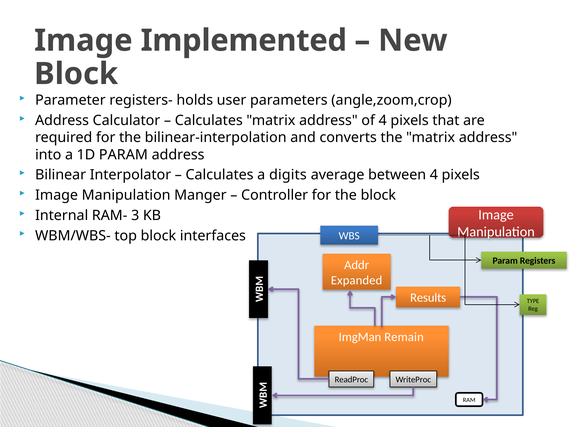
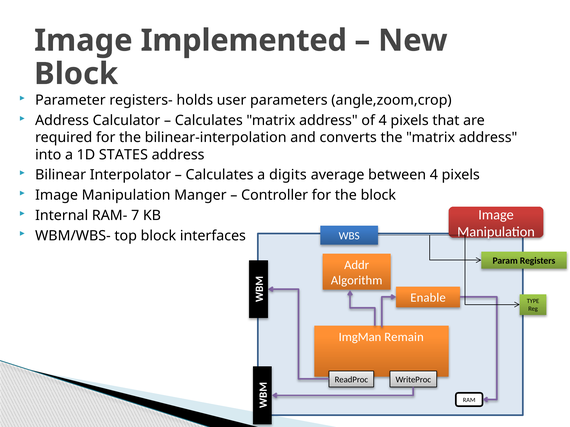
1D PARAM: PARAM -> STATES
3: 3 -> 7
Expanded: Expanded -> Algorithm
Results: Results -> Enable
